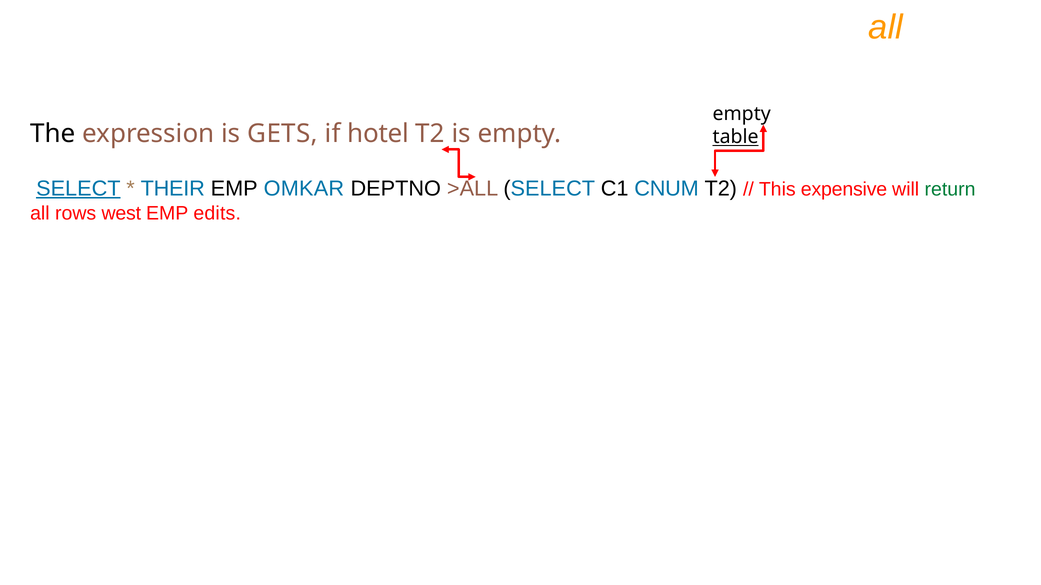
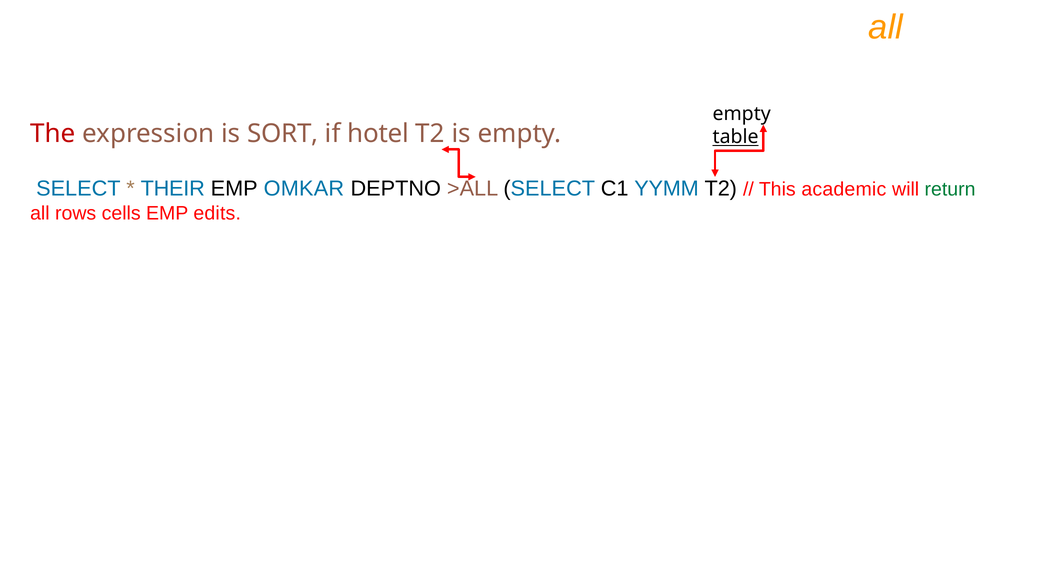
The colour: black -> red
GETS: GETS -> SORT
SELECT at (78, 189) underline: present -> none
CNUM: CNUM -> YYMM
expensive: expensive -> academic
west: west -> cells
